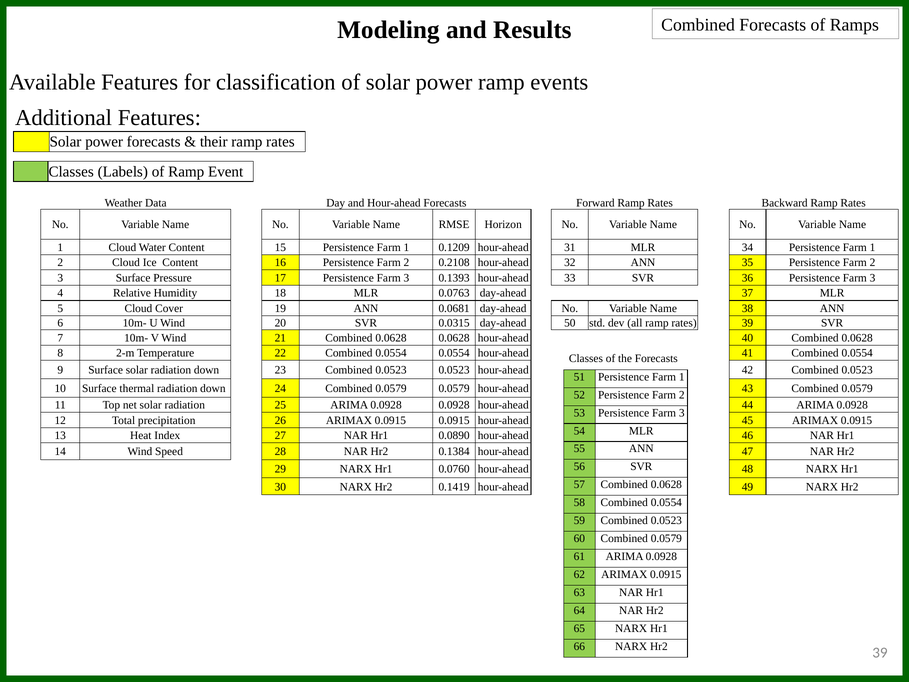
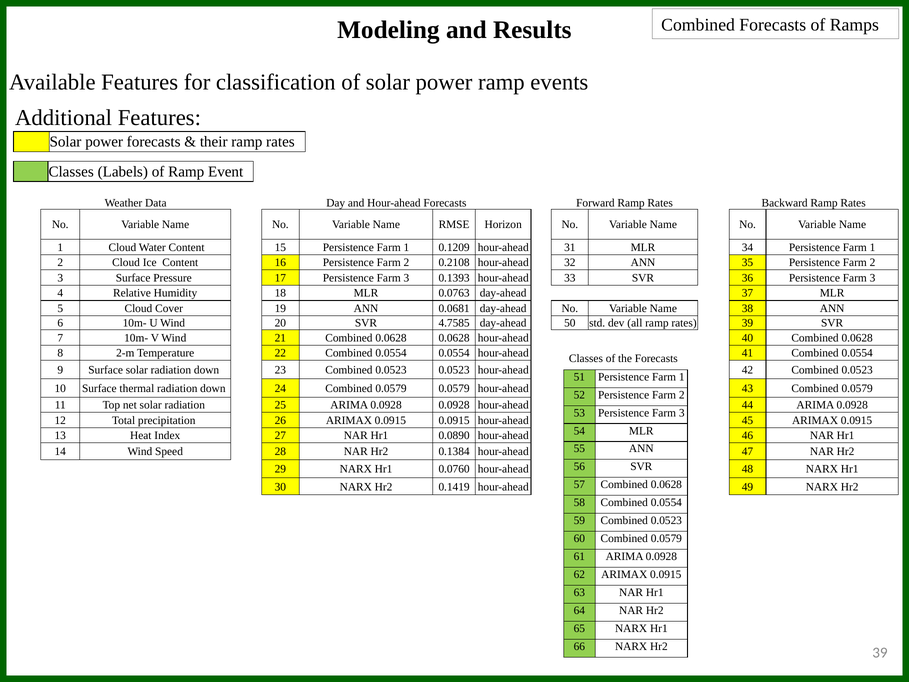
0.0315: 0.0315 -> 4.7585
